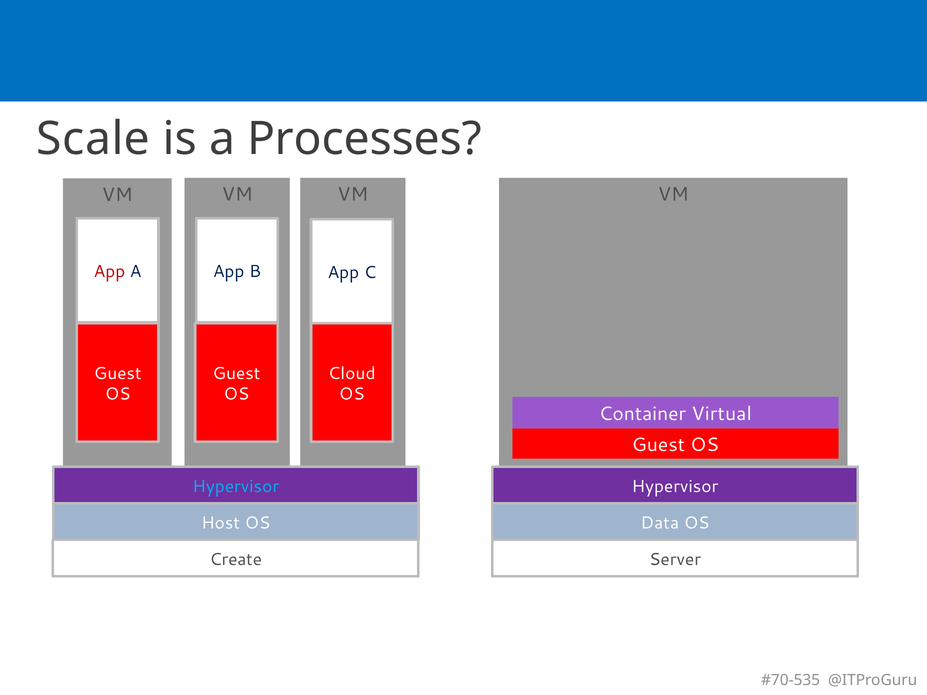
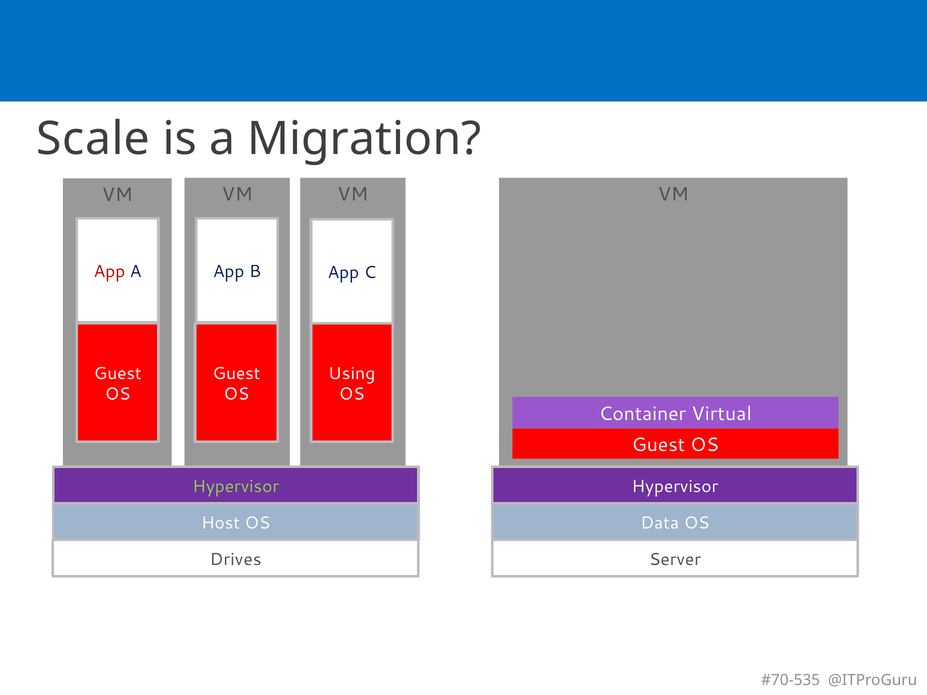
Processes: Processes -> Migration
Cloud: Cloud -> Using
Hypervisor at (236, 487) colour: light blue -> light green
Create: Create -> Drives
